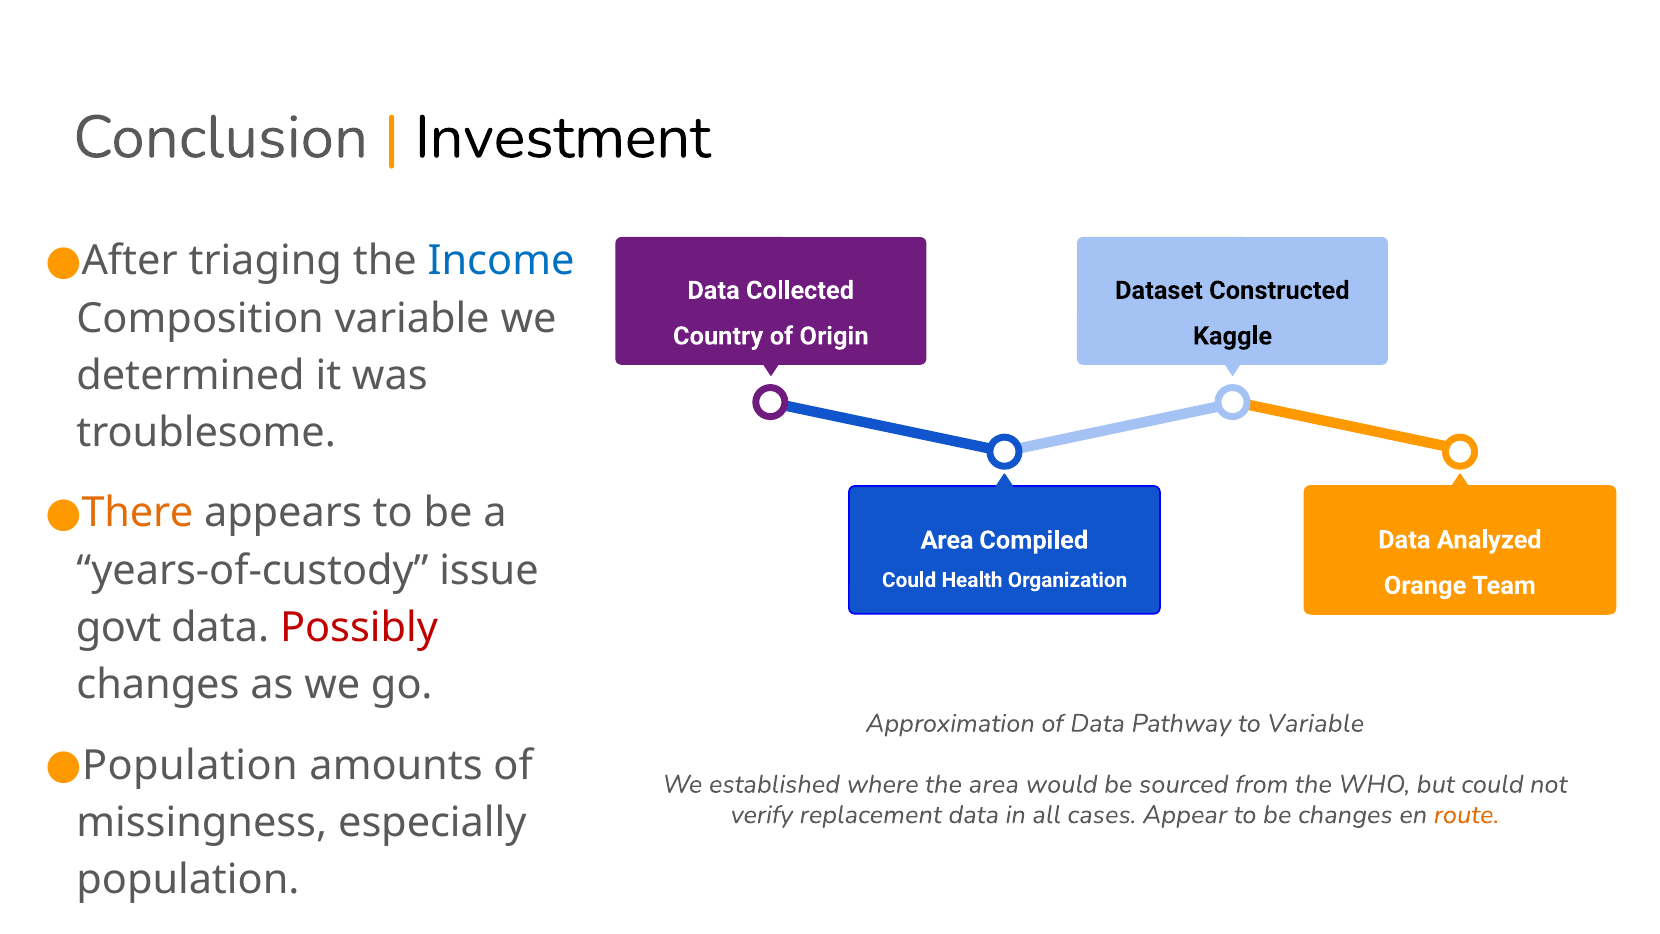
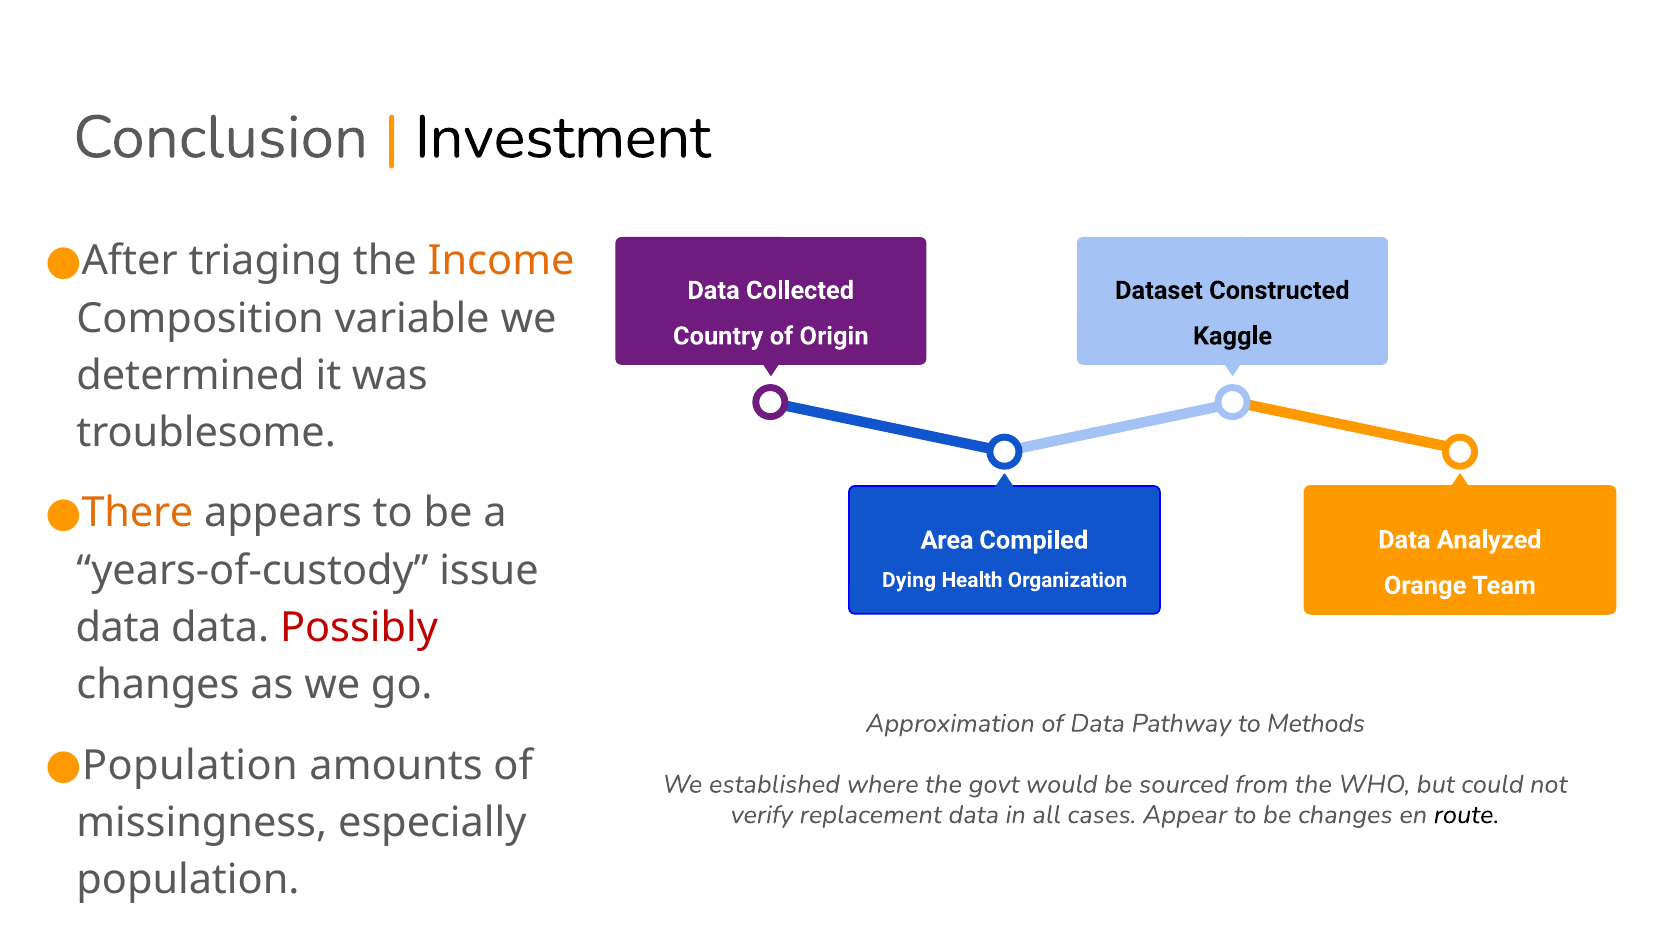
Income colour: blue -> orange
Could at (909, 580): Could -> Dying
govt at (119, 628): govt -> data
to Variable: Variable -> Methods
the area: area -> govt
route colour: orange -> black
